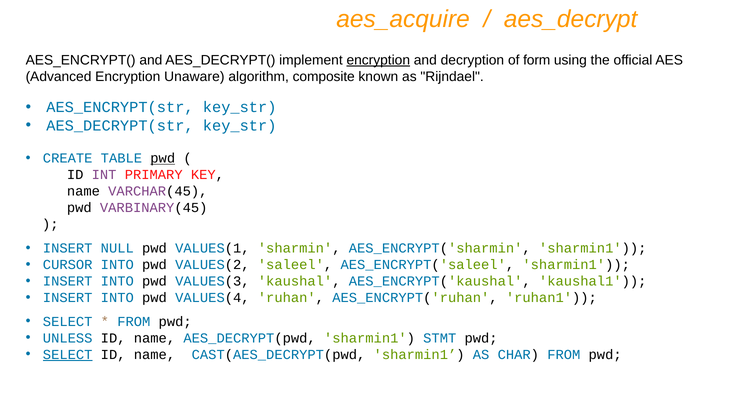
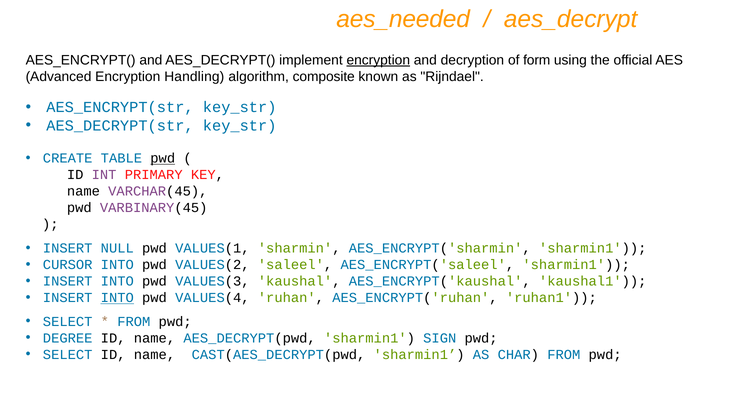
aes_acquire: aes_acquire -> aes_needed
Unaware: Unaware -> Handling
INTO at (117, 298) underline: none -> present
UNLESS: UNLESS -> DEGREE
STMT: STMT -> SIGN
SELECT at (68, 355) underline: present -> none
